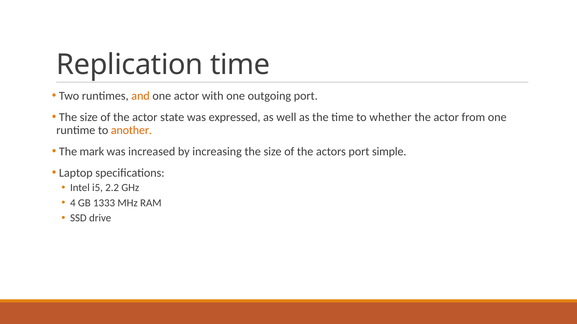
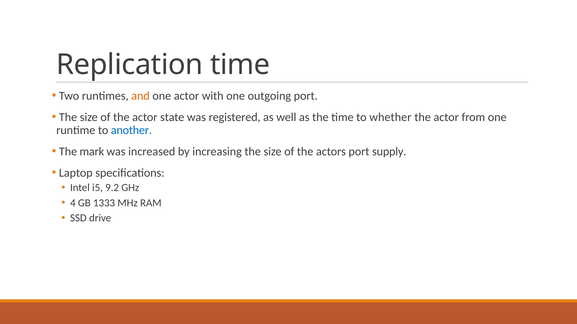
expressed: expressed -> registered
another colour: orange -> blue
simple: simple -> supply
2.2: 2.2 -> 9.2
